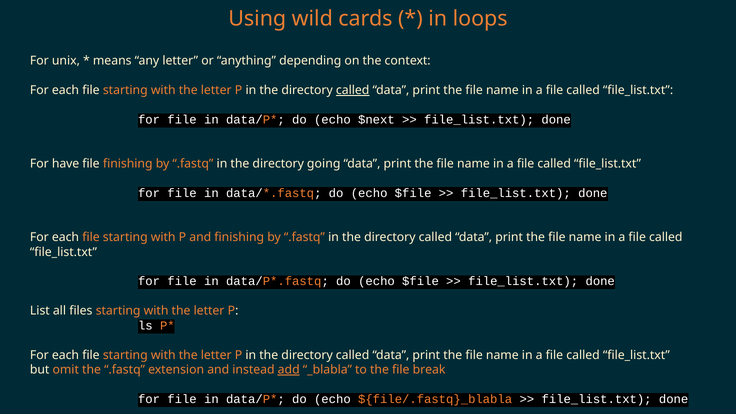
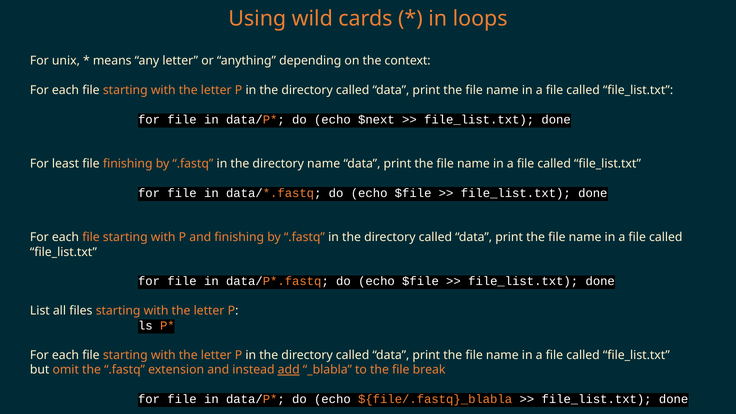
called at (353, 90) underline: present -> none
have: have -> least
directory going: going -> name
